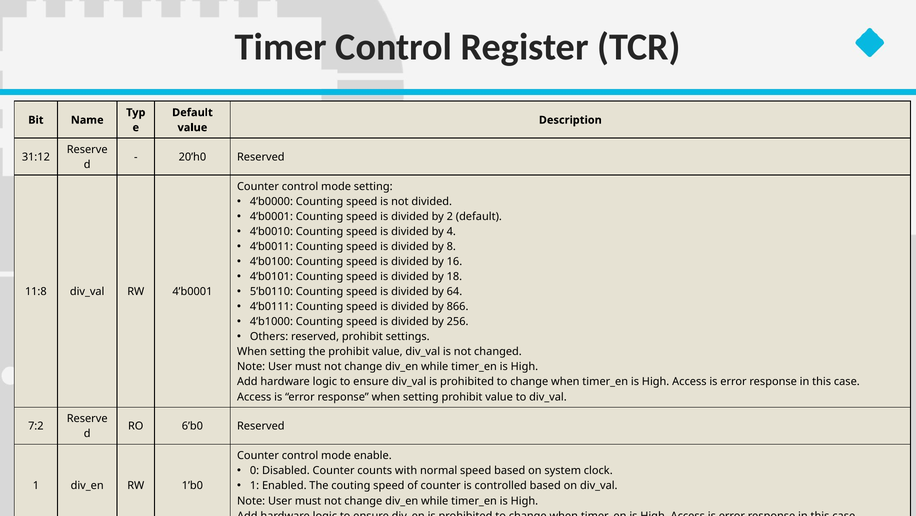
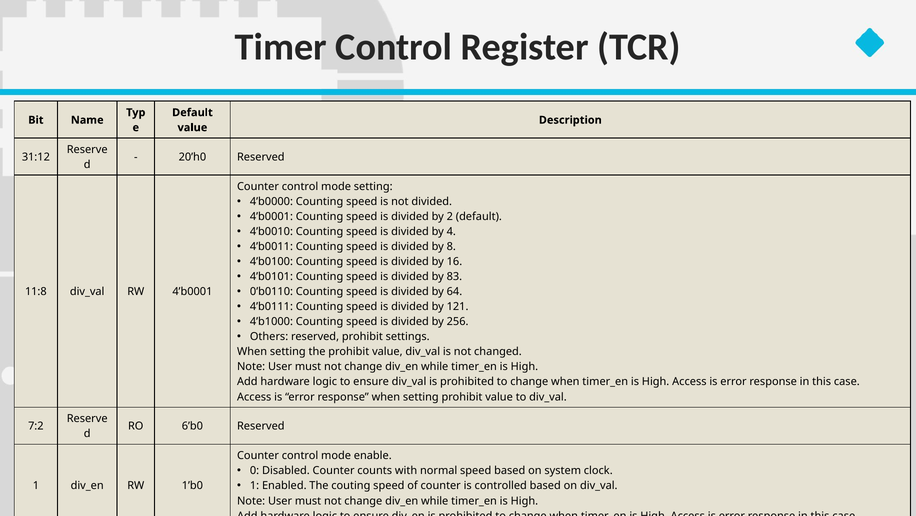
18: 18 -> 83
5’b0110: 5’b0110 -> 0’b0110
866: 866 -> 121
